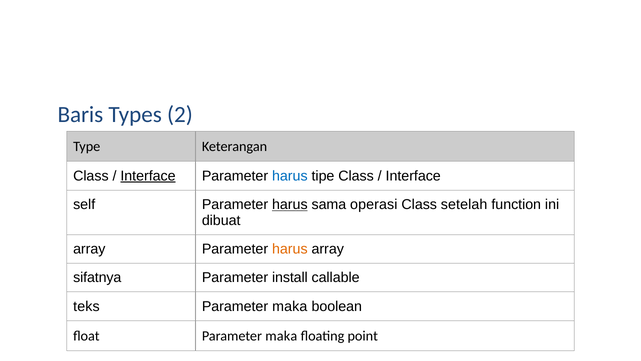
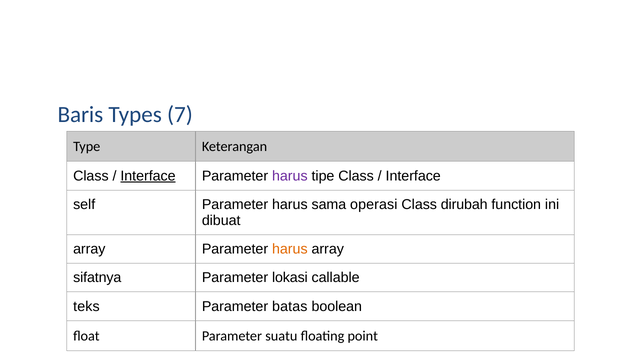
2: 2 -> 7
harus at (290, 176) colour: blue -> purple
harus at (290, 204) underline: present -> none
setelah: setelah -> dirubah
install: install -> lokasi
maka at (290, 306): maka -> batas
float Parameter maka: maka -> suatu
